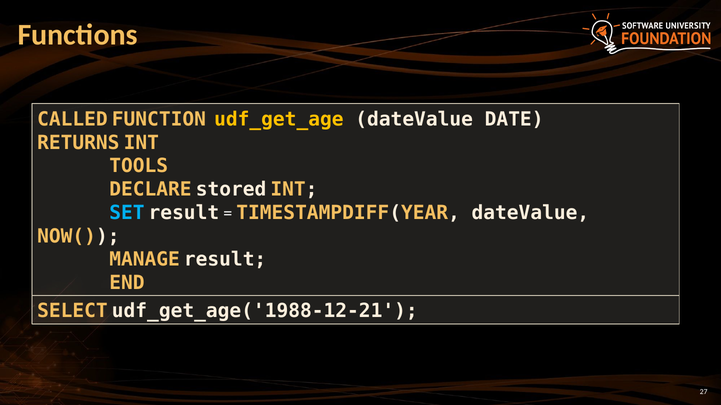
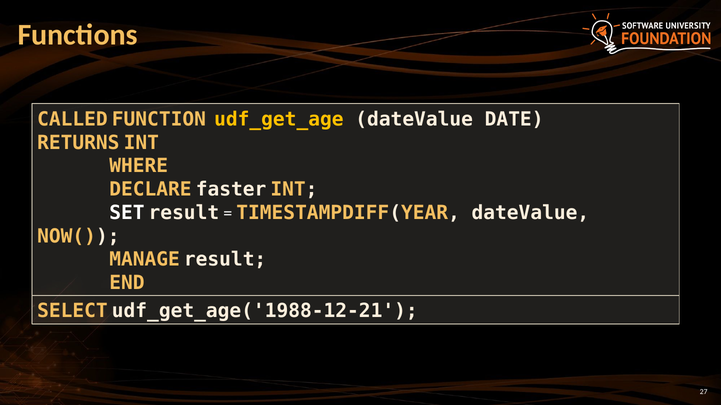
TOOLS: TOOLS -> WHERE
stored: stored -> faster
SET colour: light blue -> white
